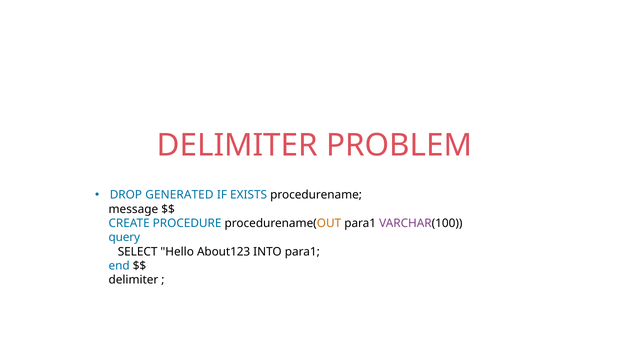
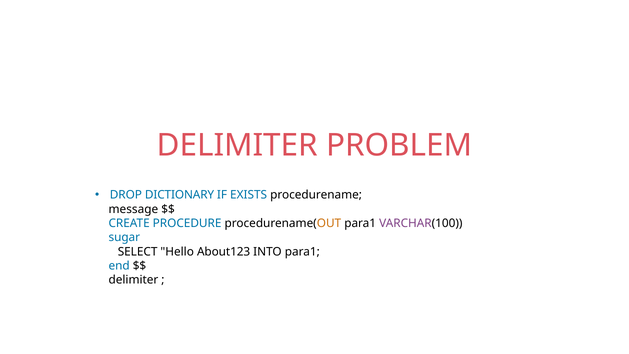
GENERATED: GENERATED -> DICTIONARY
query: query -> sugar
